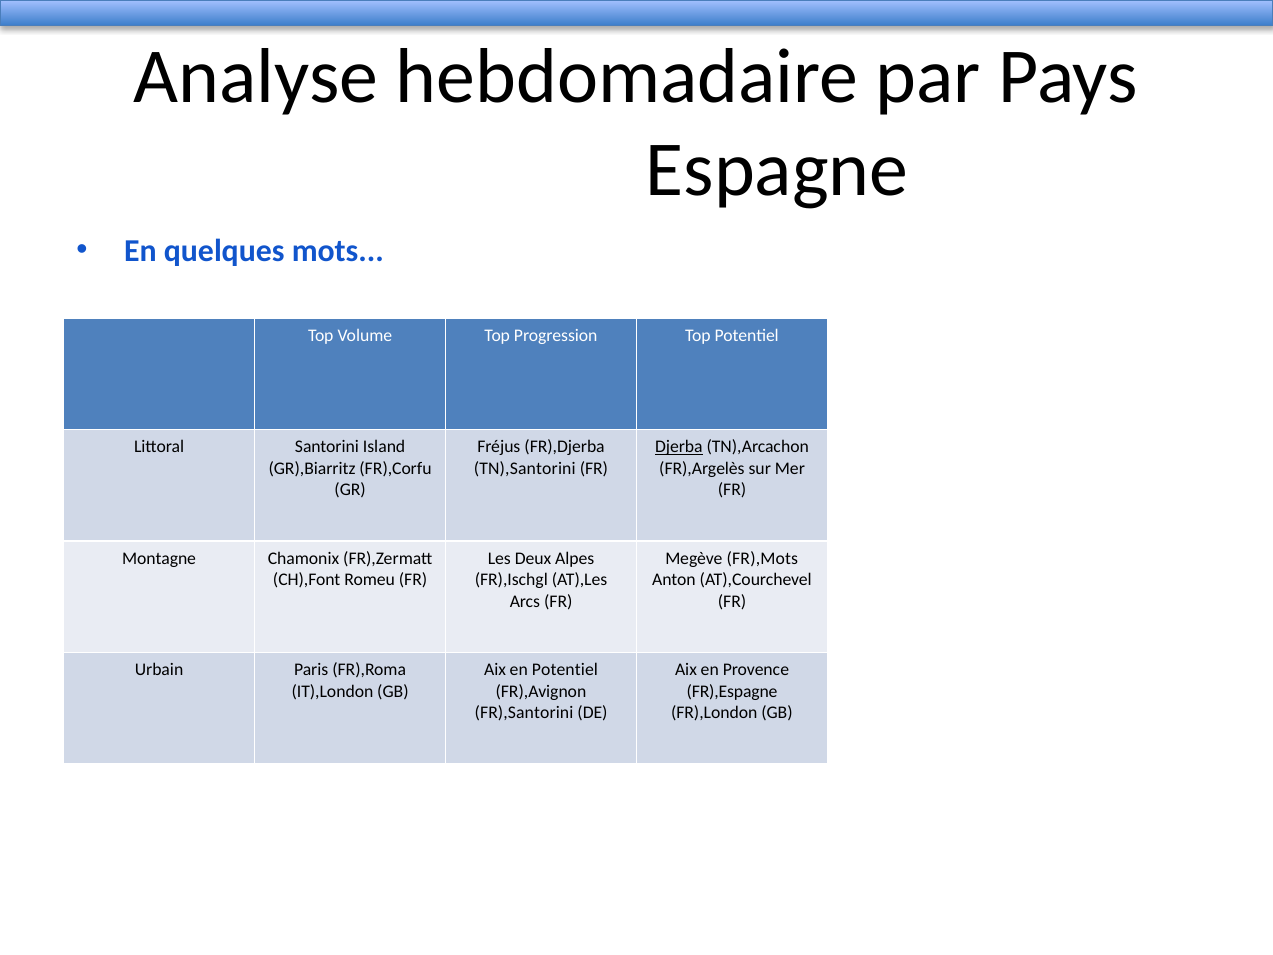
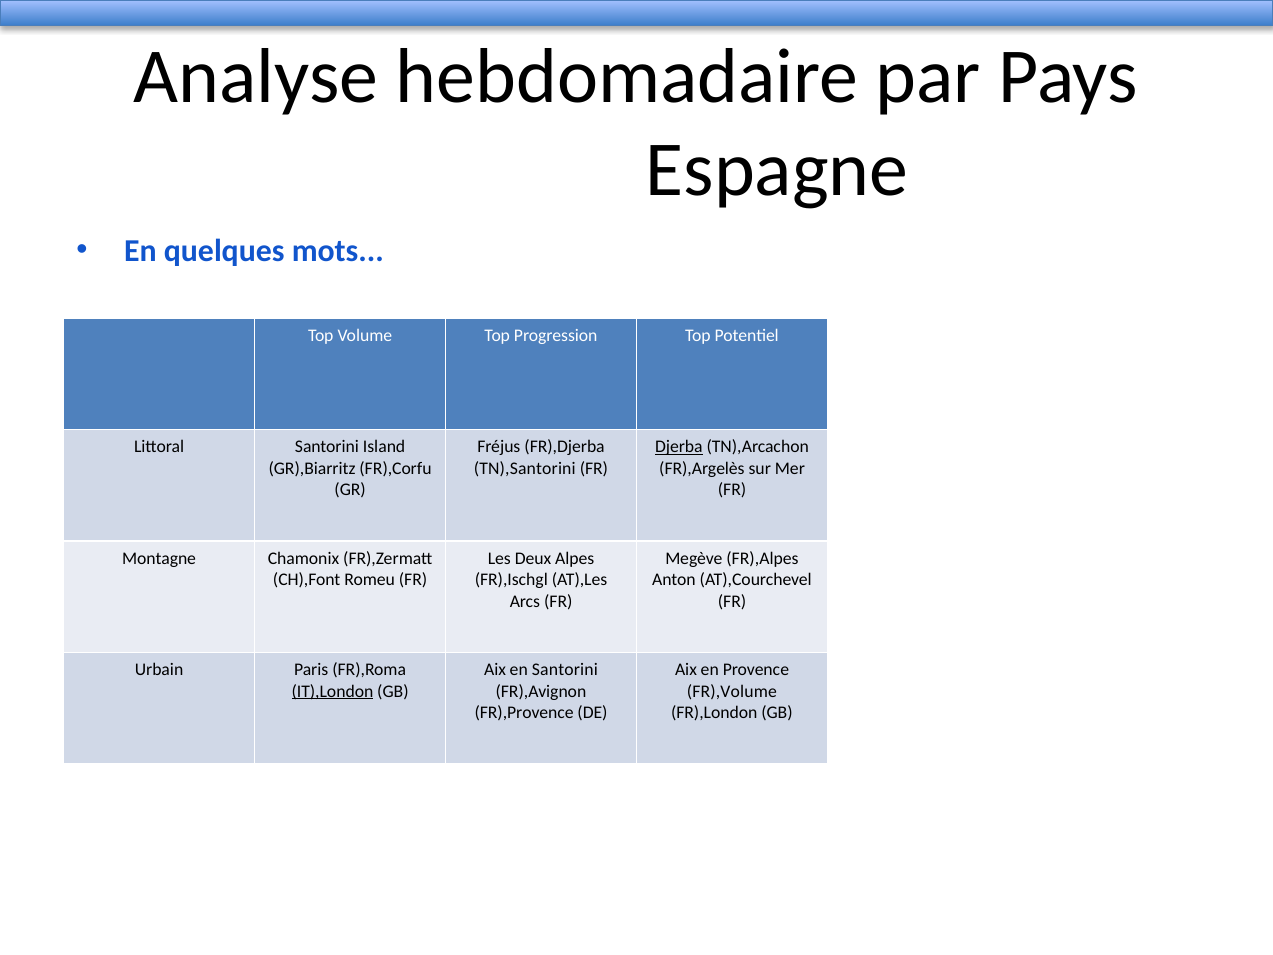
FR),Mots: FR),Mots -> FR),Alpes
en Potentiel: Potentiel -> Santorini
IT),London underline: none -> present
FR),Espagne: FR),Espagne -> FR),Volume
FR),Santorini: FR),Santorini -> FR),Provence
